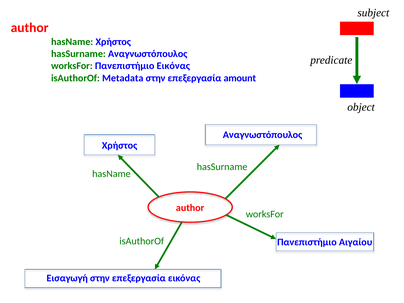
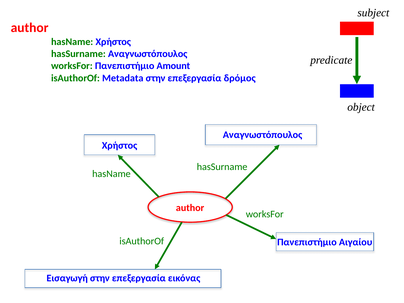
Πανεπιστήμιο Εικόνας: Εικόνας -> Amount
amount: amount -> δρόμος
